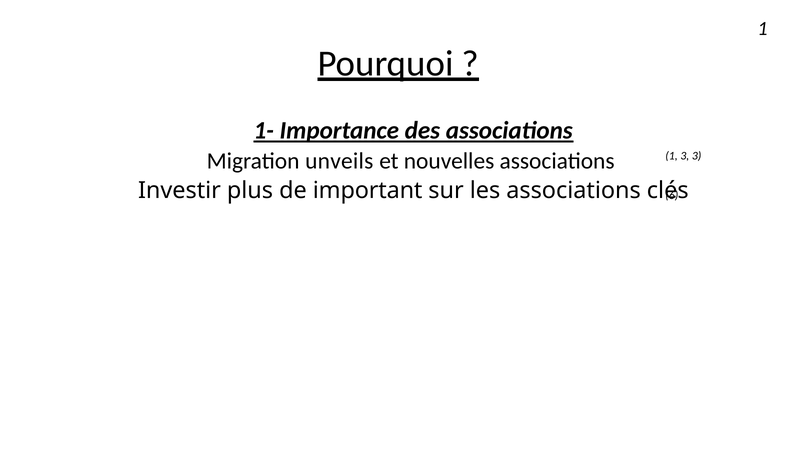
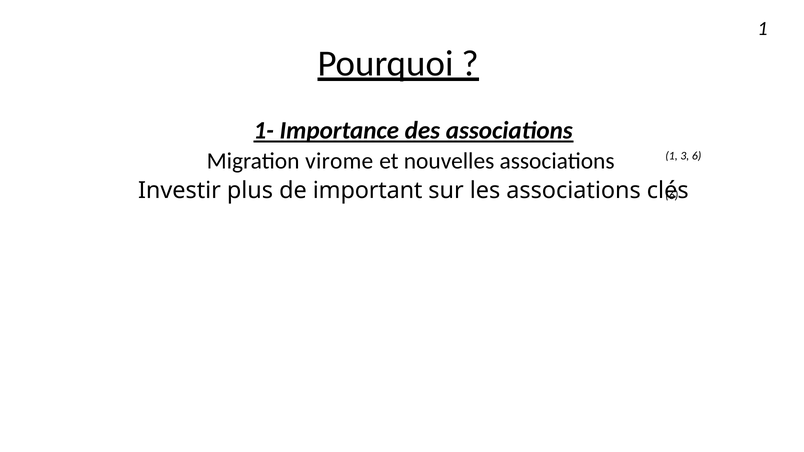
3 3: 3 -> 6
unveils: unveils -> virome
